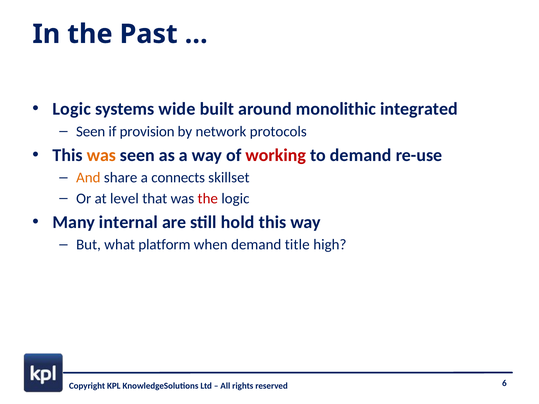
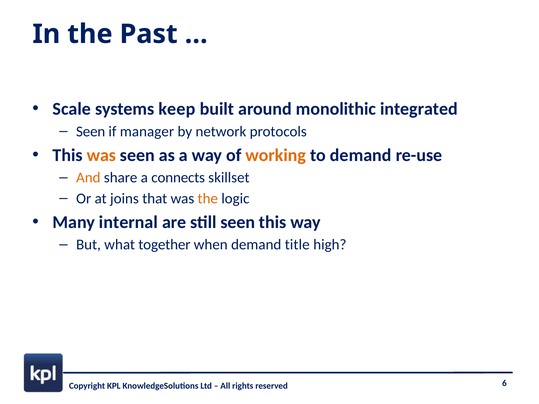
Logic at (72, 109): Logic -> Scale
wide: wide -> keep
provision: provision -> manager
working colour: red -> orange
level: level -> joins
the at (208, 199) colour: red -> orange
still hold: hold -> seen
platform: platform -> together
